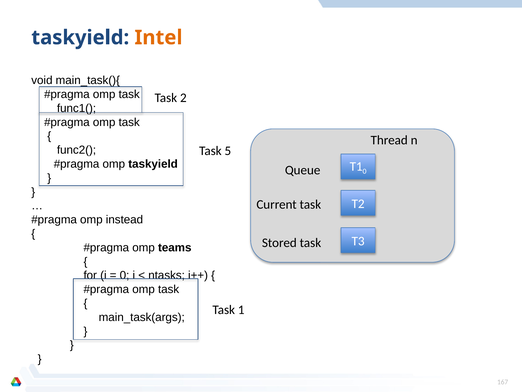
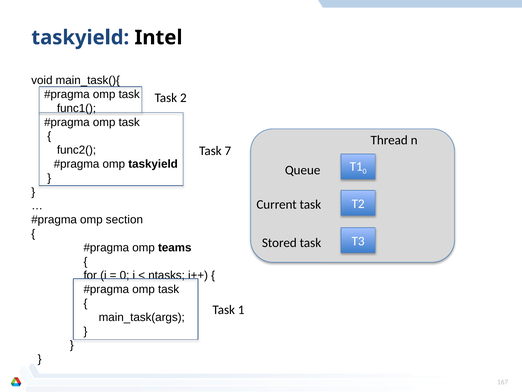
Intel colour: orange -> black
5: 5 -> 7
instead: instead -> section
